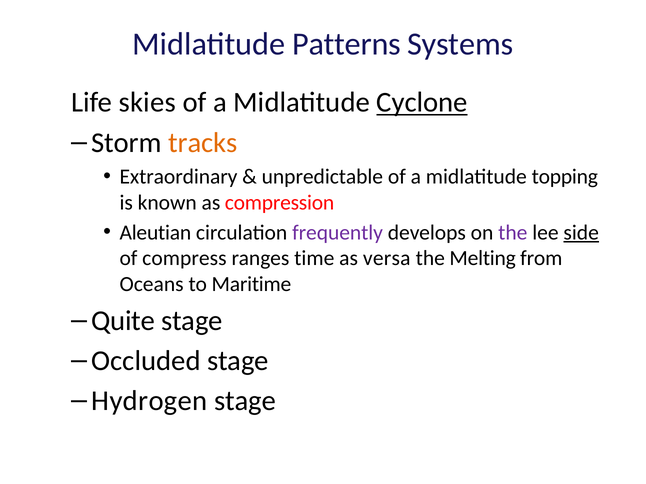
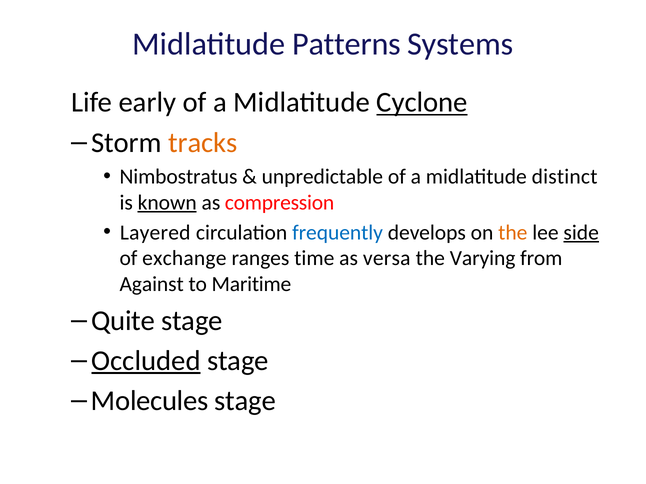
skies: skies -> early
Extraordinary: Extraordinary -> Nimbostratus
topping: topping -> distinct
known underline: none -> present
Aleutian: Aleutian -> Layered
frequently colour: purple -> blue
the at (513, 233) colour: purple -> orange
compress: compress -> exchange
Melting: Melting -> Varying
Oceans: Oceans -> Against
Occluded underline: none -> present
Hydrogen: Hydrogen -> Molecules
